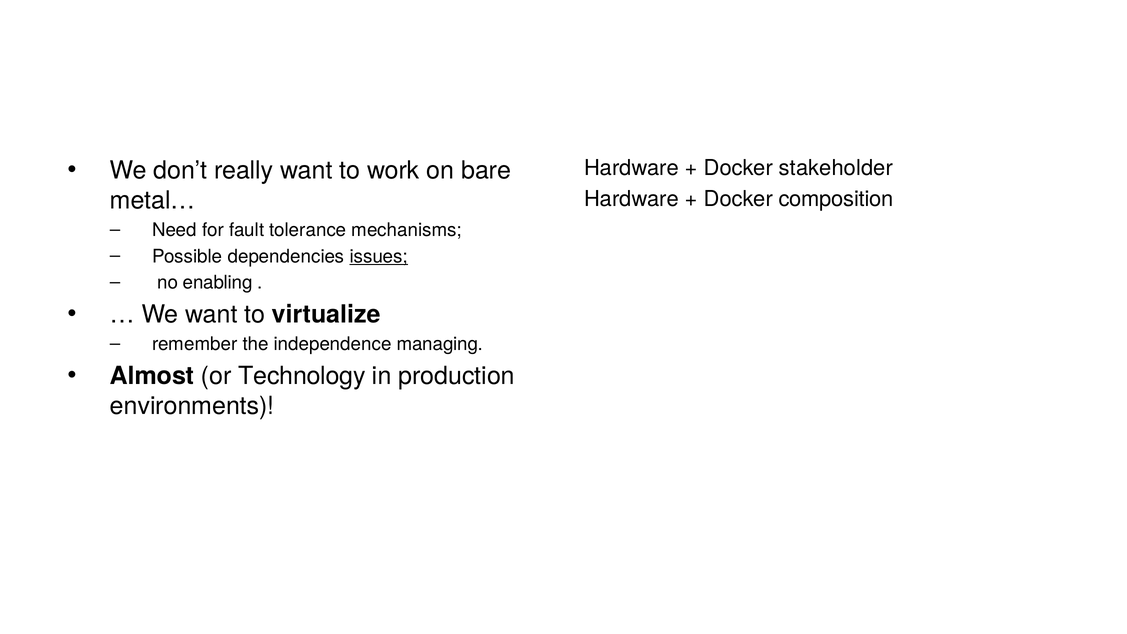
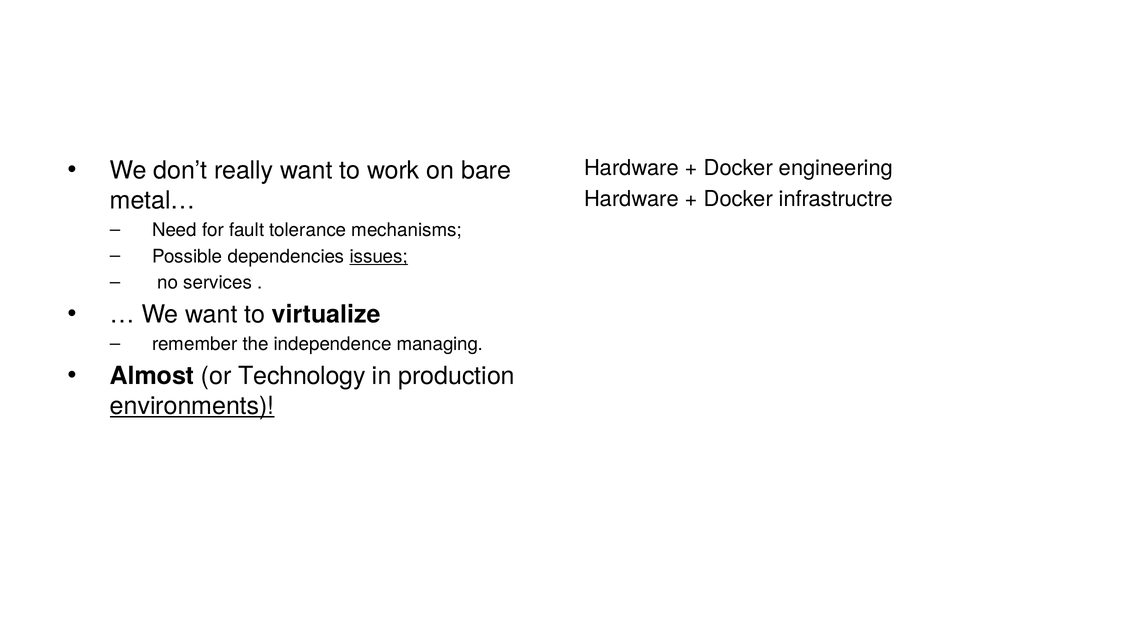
stakeholder: stakeholder -> engineering
composition: composition -> infrastructre
enabling: enabling -> services
environments underline: none -> present
